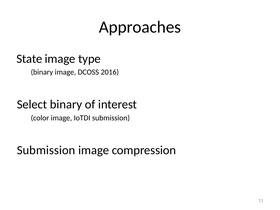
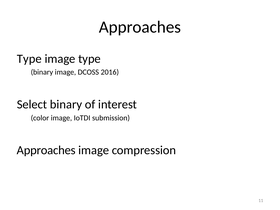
State at (29, 59): State -> Type
Submission at (46, 150): Submission -> Approaches
